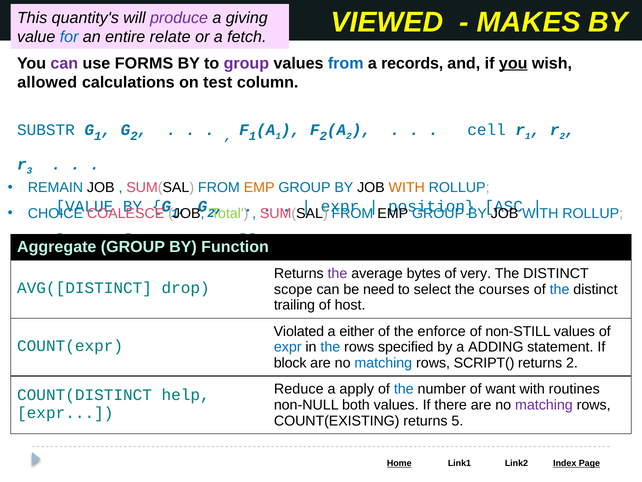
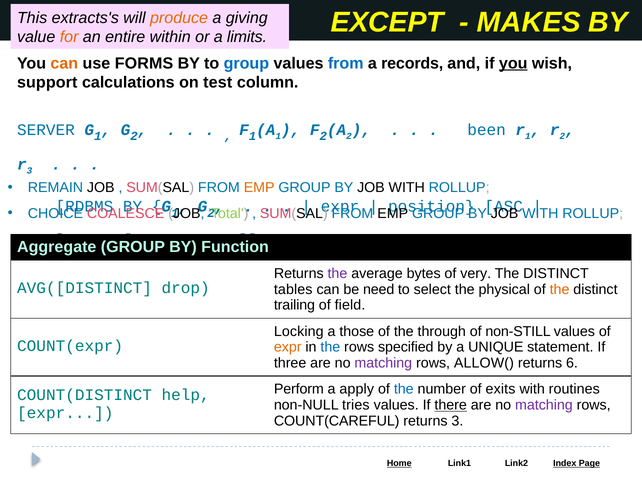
VIEWED: VIEWED -> EXCEPT
quantity's: quantity's -> extracts's
produce colour: purple -> orange
for colour: blue -> orange
relate: relate -> within
fetch: fetch -> limits
can at (64, 63) colour: purple -> orange
group at (246, 63) colour: purple -> blue
allowed: allowed -> support
SUBSTR: SUBSTR -> SERVER
cell: cell -> been
WITH at (407, 188) colour: orange -> black
VALUE at (84, 206): VALUE -> RDBMS
scope: scope -> tables
courses: courses -> physical
the at (560, 289) colour: blue -> orange
host: host -> field
Violated: Violated -> Locking
either: either -> those
enforce: enforce -> through
expr at (288, 347) colour: blue -> orange
ADDING: ADDING -> UNIQUE
block: block -> three
matching at (383, 363) colour: blue -> purple
SCRIPT(: SCRIPT( -> ALLOW(
returns 2: 2 -> 6
Reduce: Reduce -> Perform
want: want -> exits
both: both -> tries
there underline: none -> present
COUNT(EXISTING: COUNT(EXISTING -> COUNT(CAREFUL
returns 5: 5 -> 3
